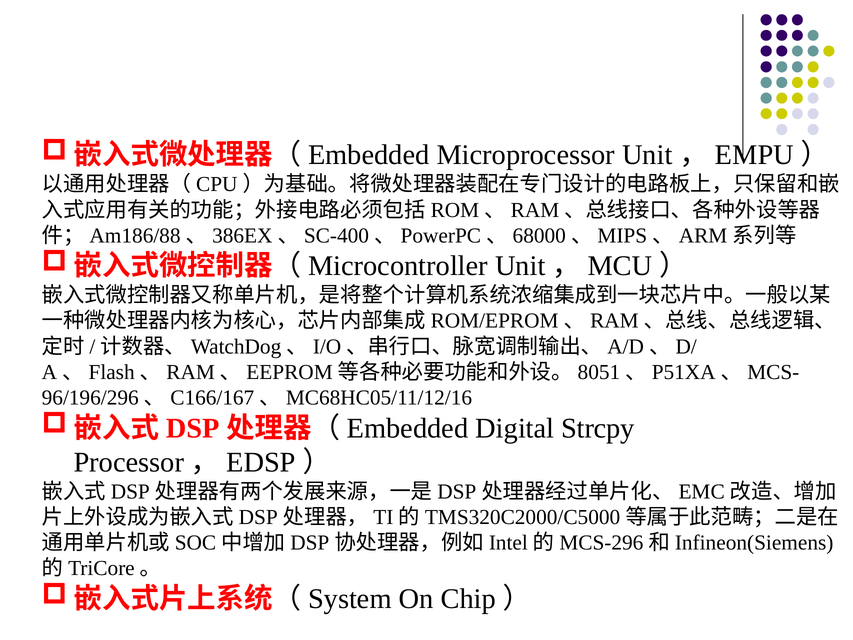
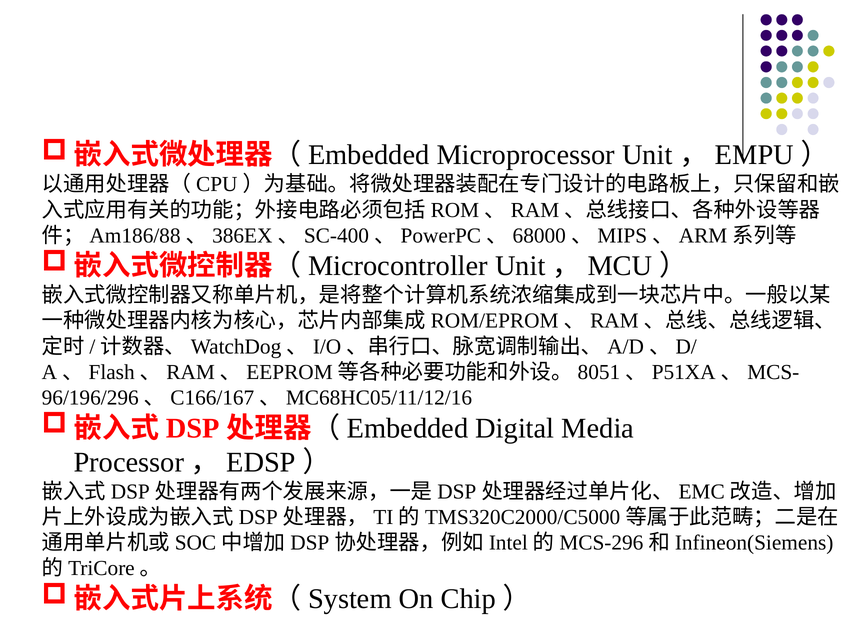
Strcpy: Strcpy -> Media
